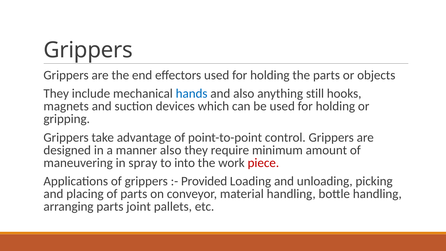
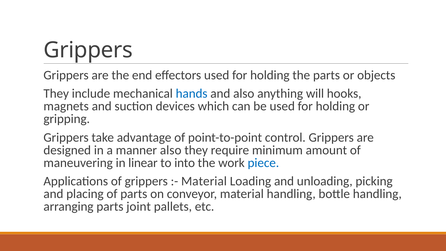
still: still -> will
spray: spray -> linear
piece colour: red -> blue
Provided at (204, 181): Provided -> Material
